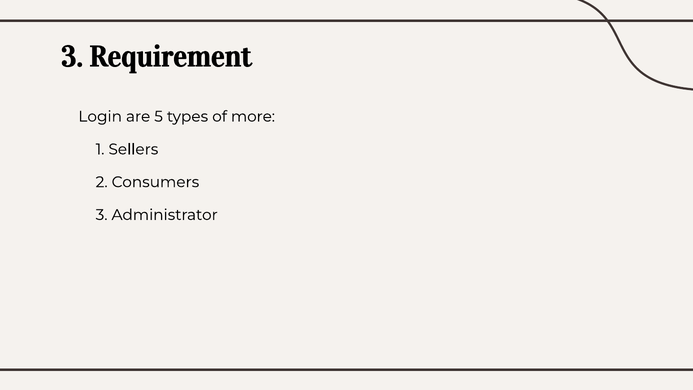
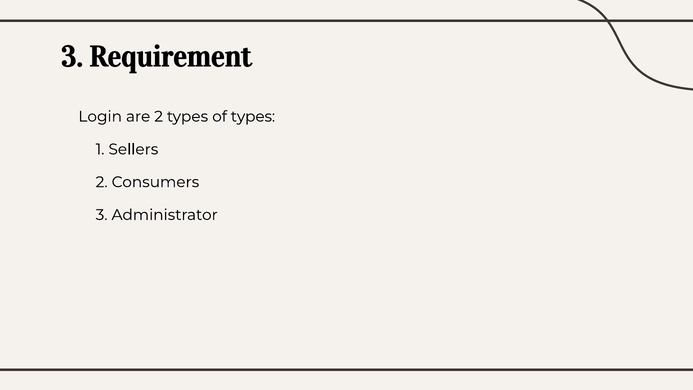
are 5: 5 -> 2
of more: more -> types
